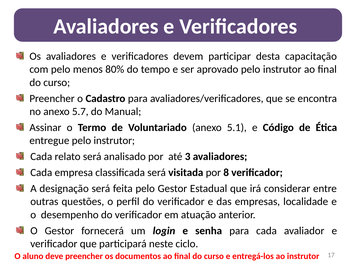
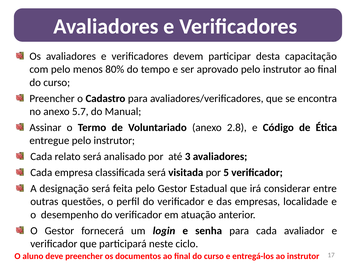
5.1: 5.1 -> 2.8
8: 8 -> 5
